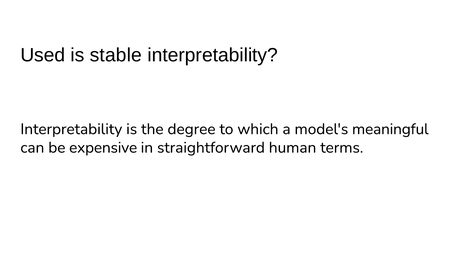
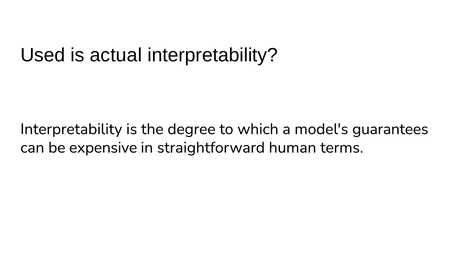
stable: stable -> actual
meaningful: meaningful -> guarantees
